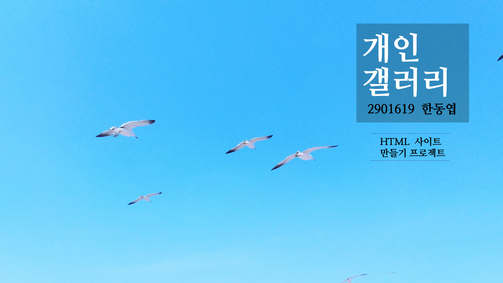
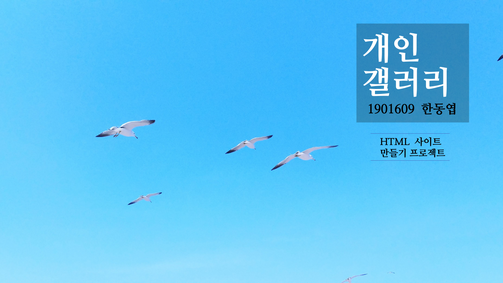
2901619: 2901619 -> 1901609
